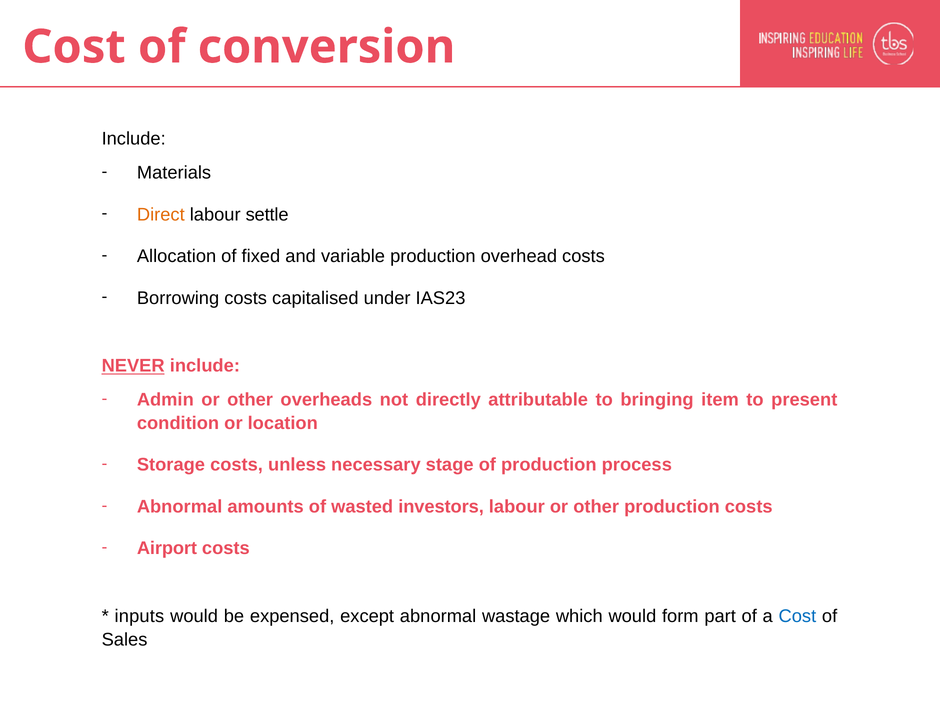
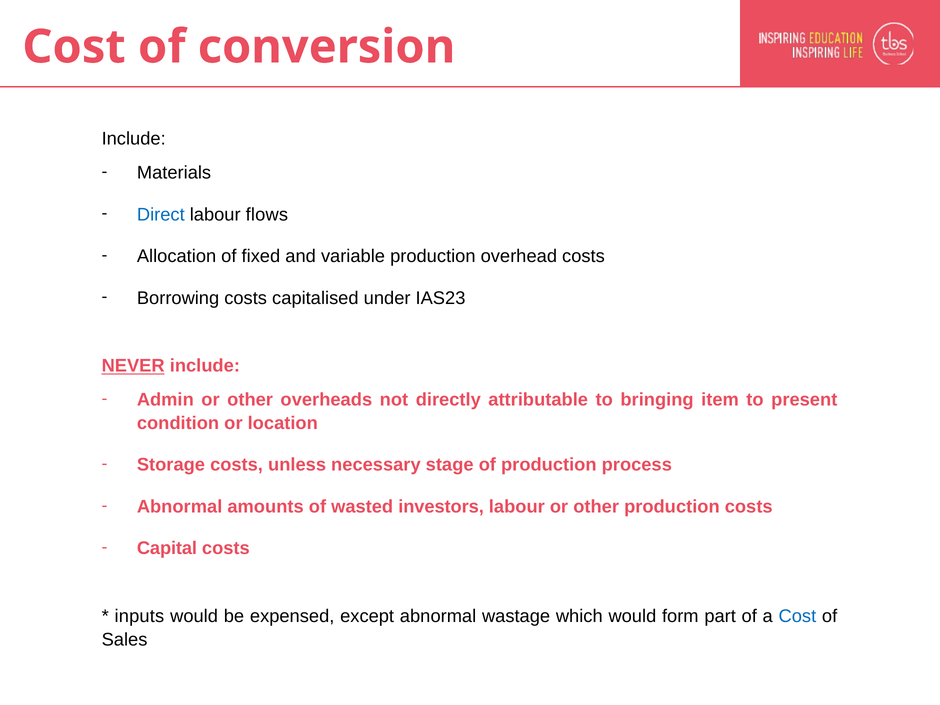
Direct colour: orange -> blue
settle: settle -> flows
Airport: Airport -> Capital
